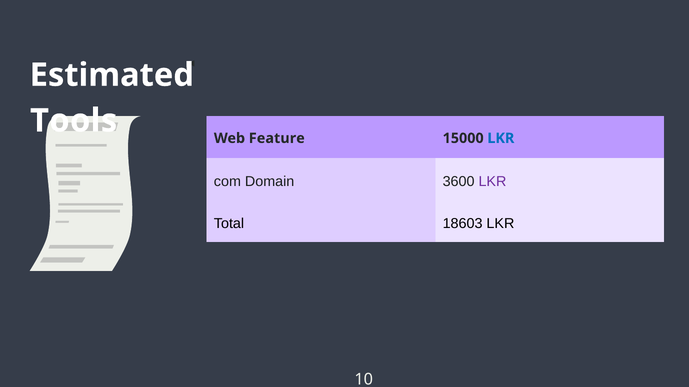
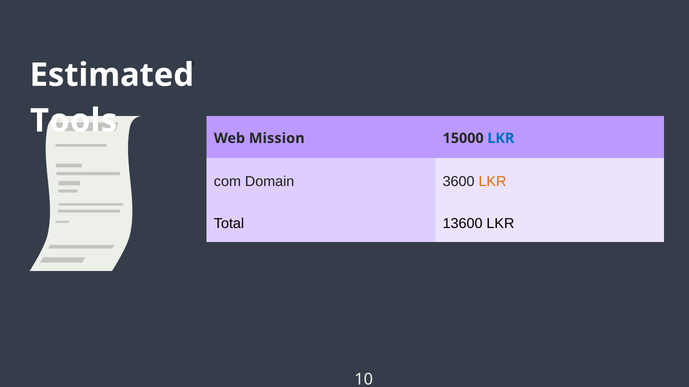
Feature: Feature -> Mission
LKR at (492, 182) colour: purple -> orange
18603: 18603 -> 13600
